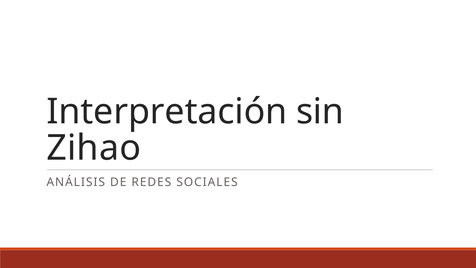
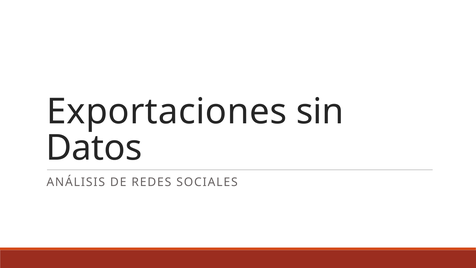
Interpretación: Interpretación -> Exportaciones
Zihao: Zihao -> Datos
